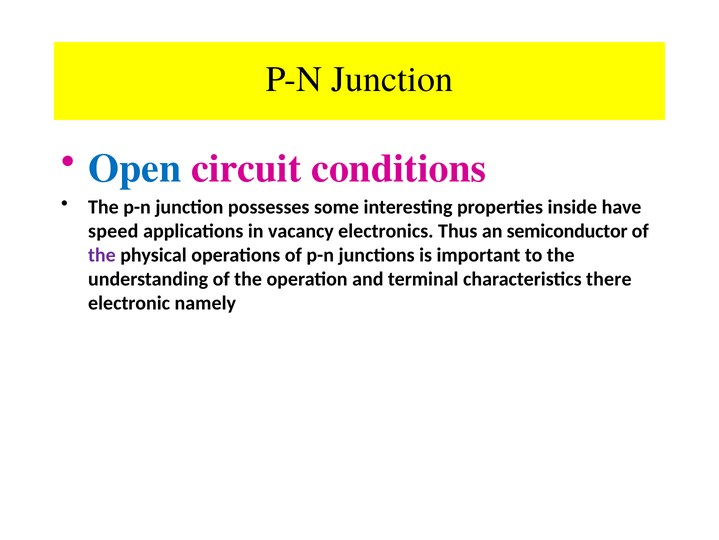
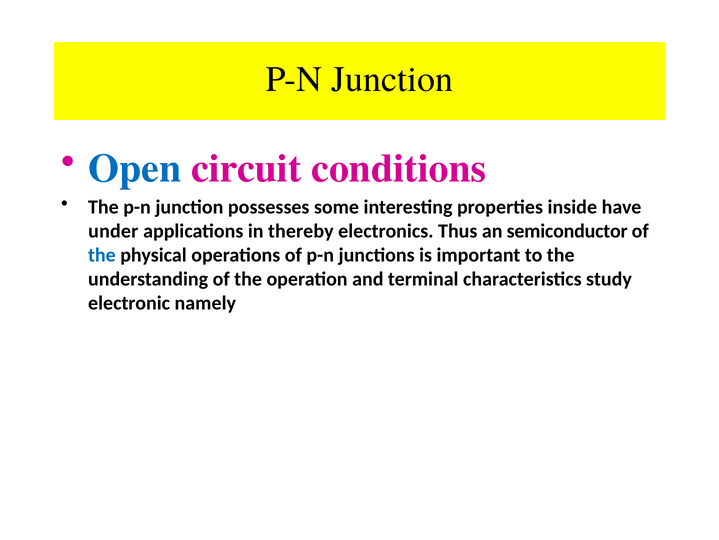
speed: speed -> under
vacancy: vacancy -> thereby
the at (102, 255) colour: purple -> blue
there: there -> study
